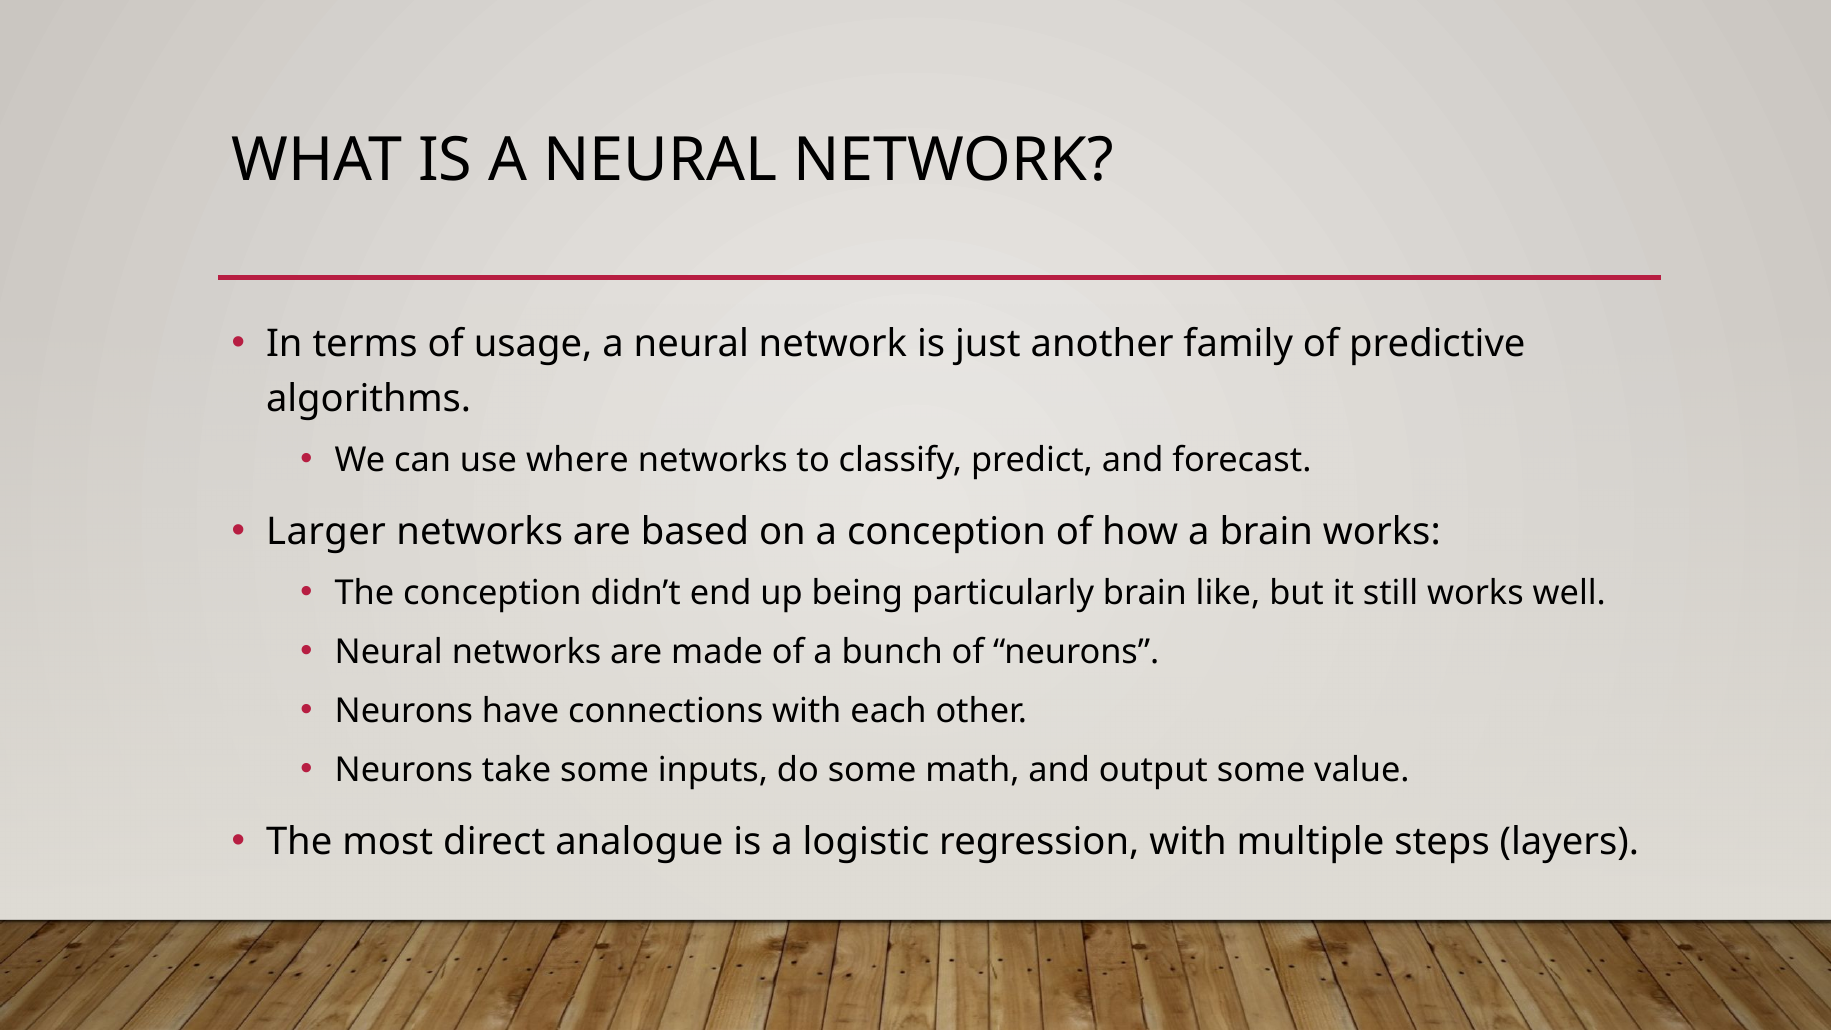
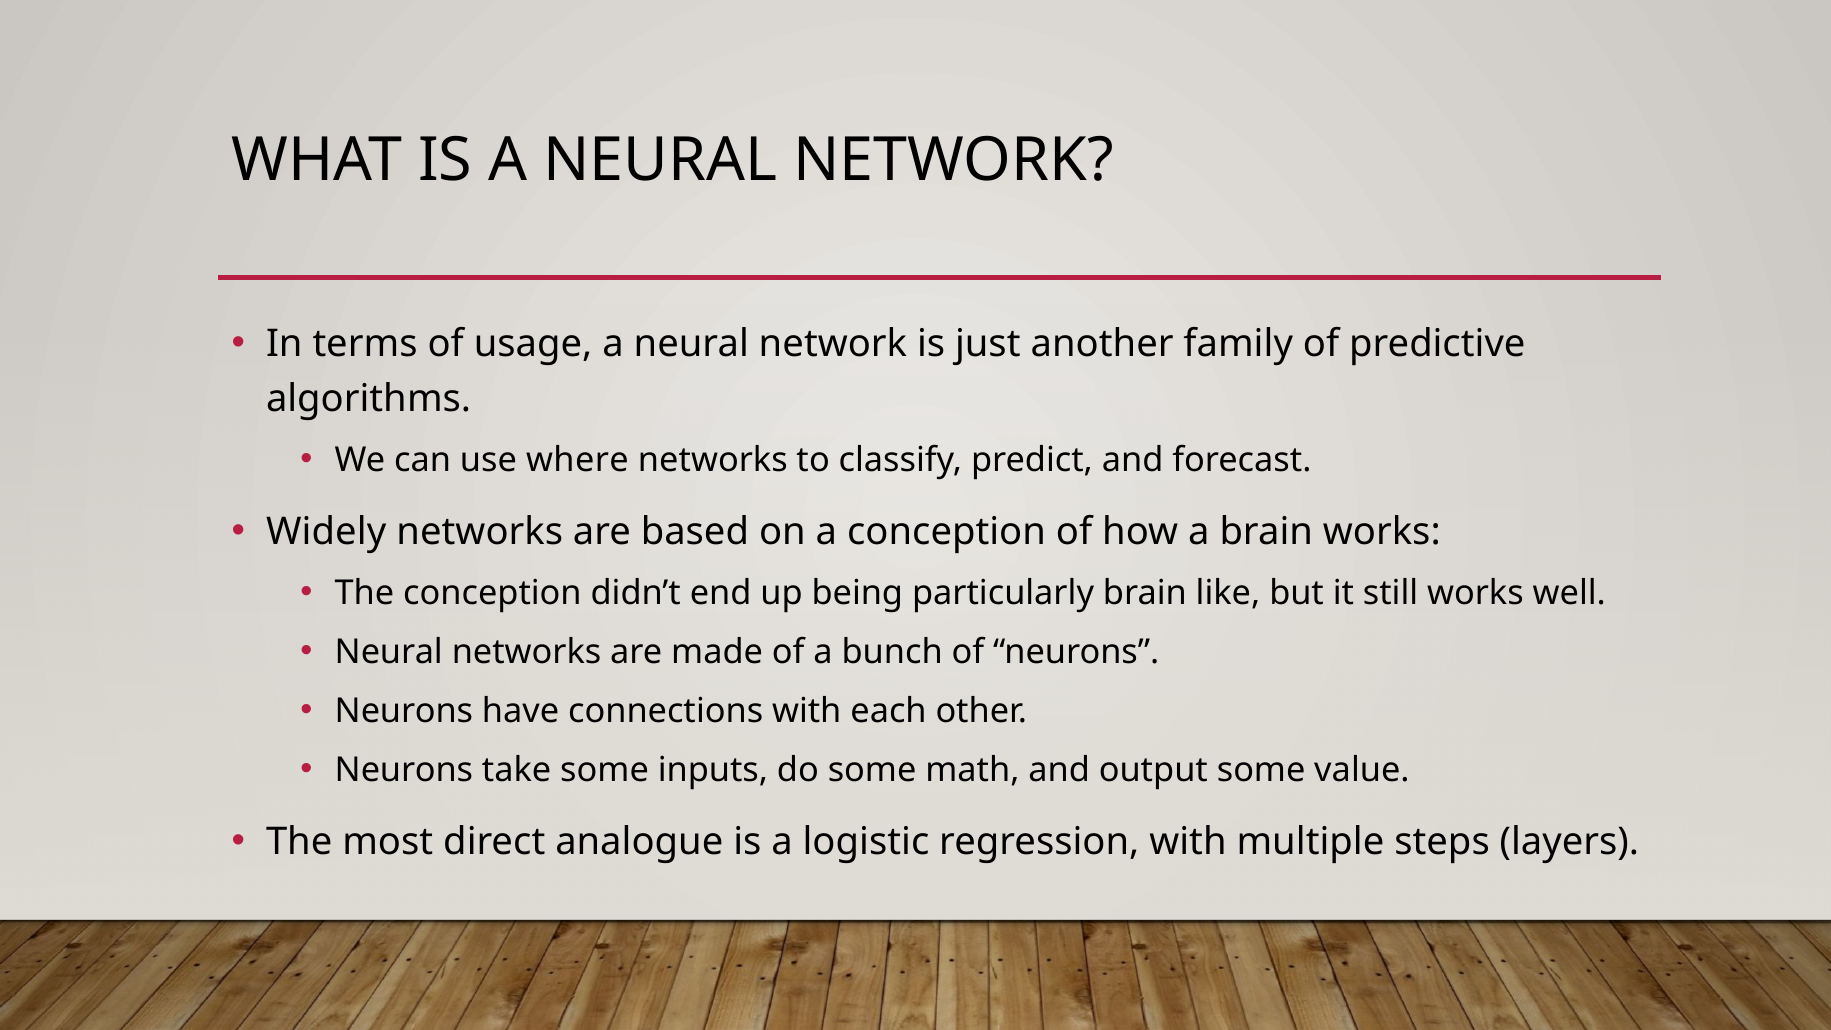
Larger: Larger -> Widely
